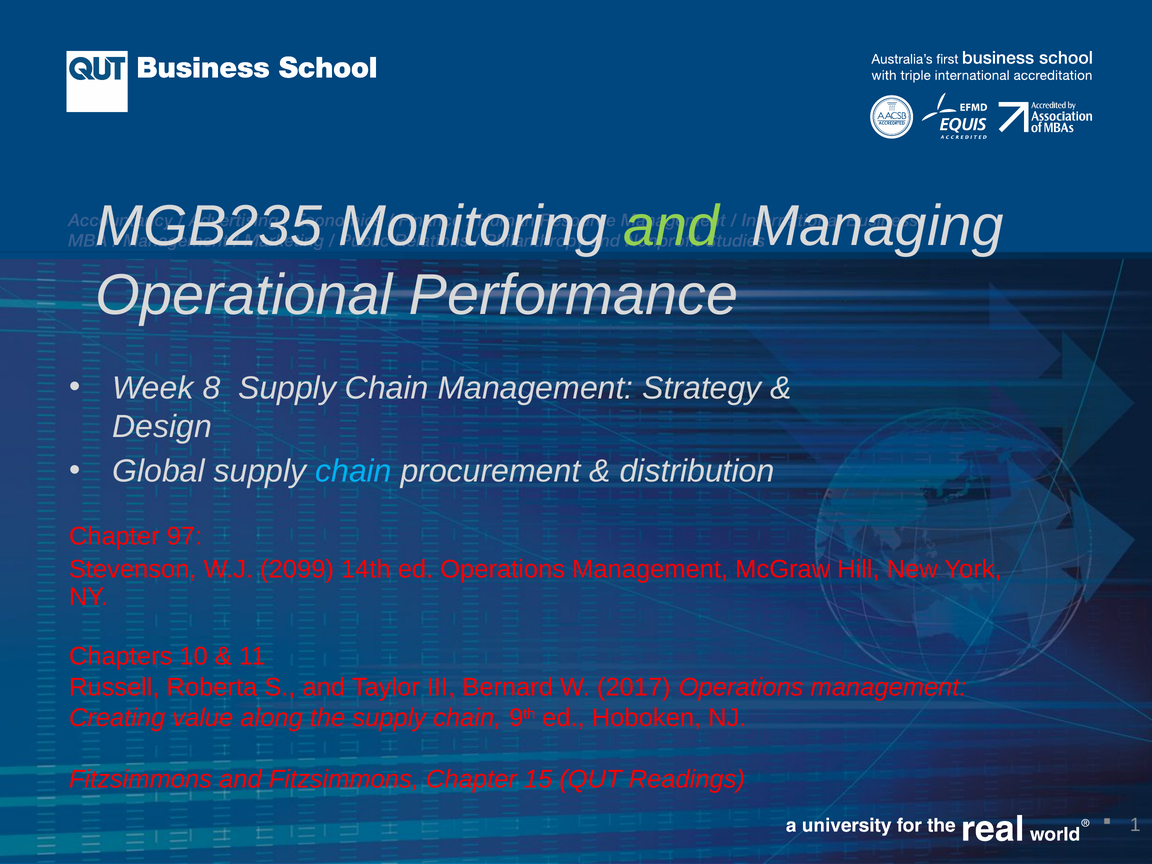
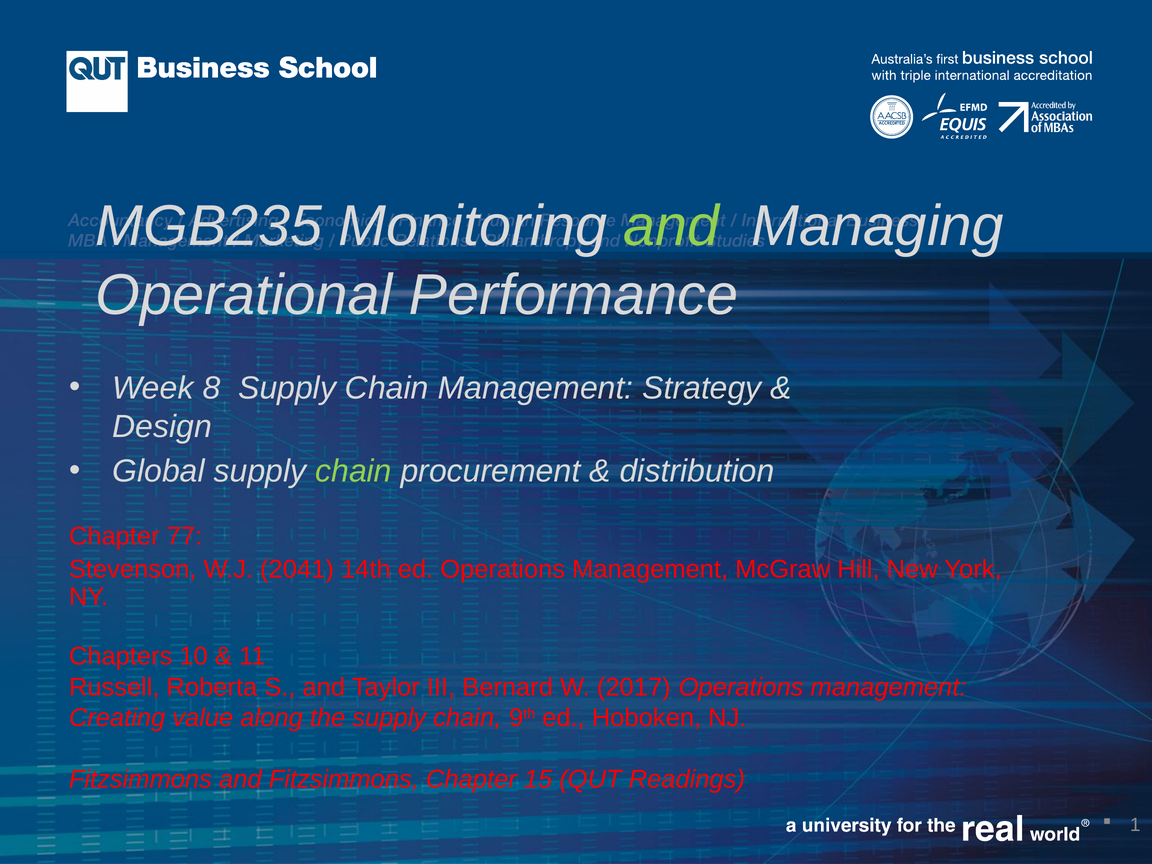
chain at (353, 471) colour: light blue -> light green
97: 97 -> 77
2099: 2099 -> 2041
